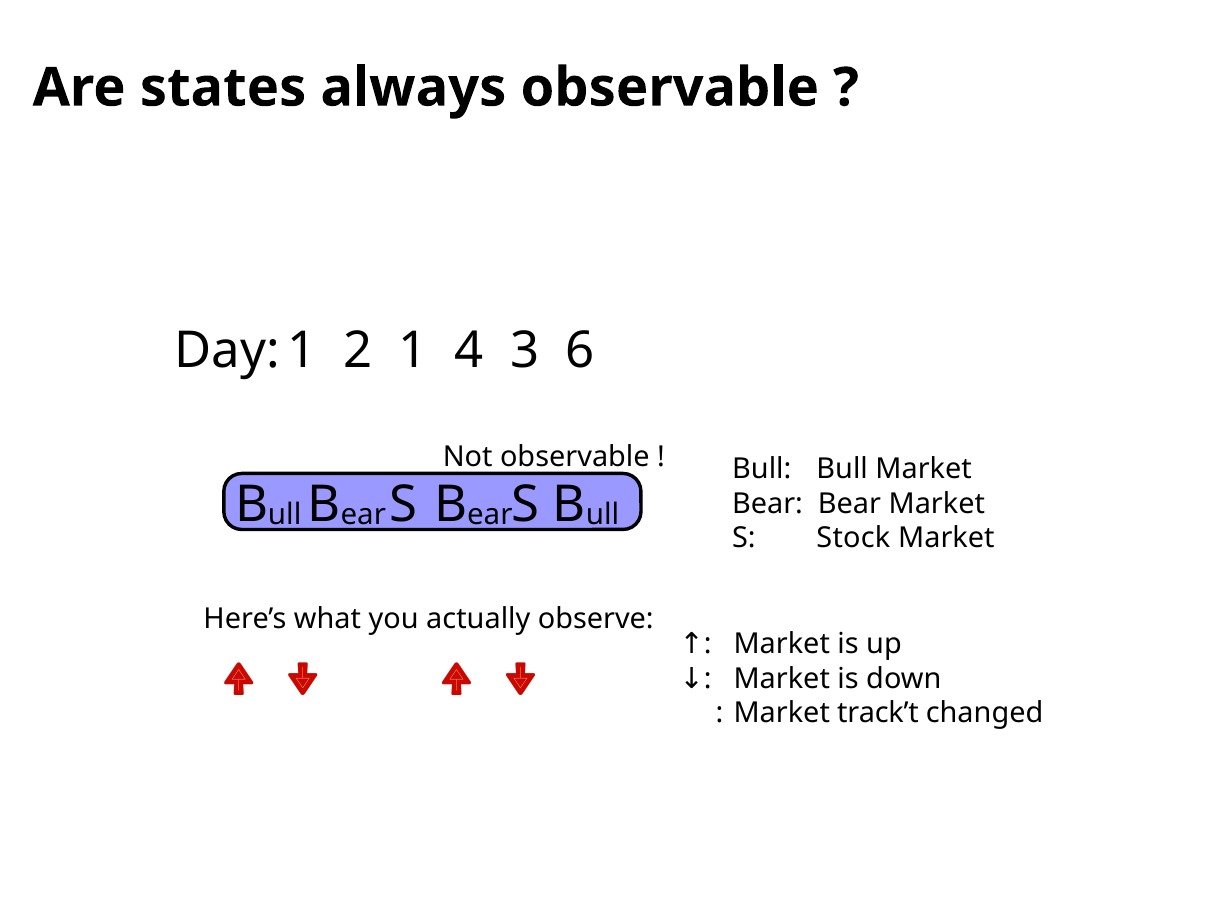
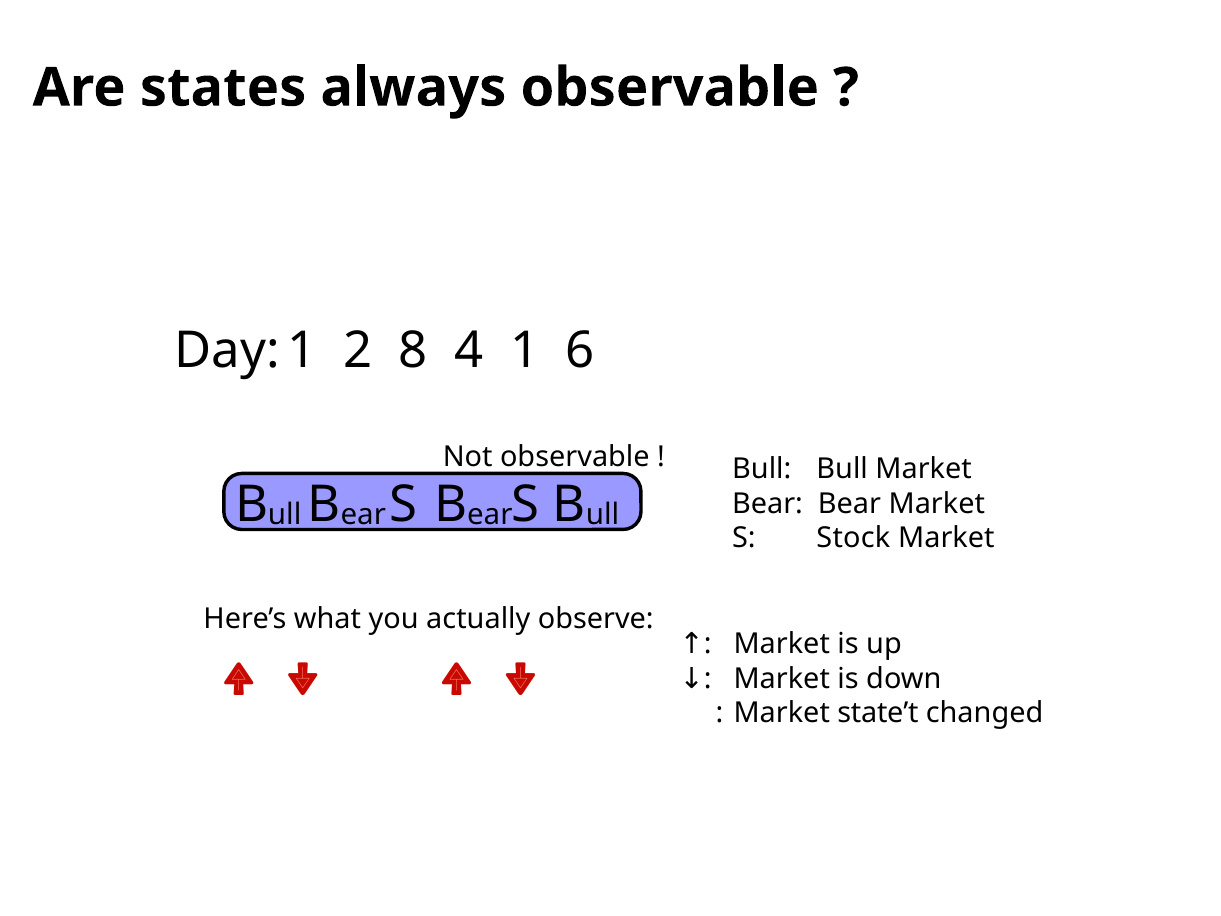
2 1: 1 -> 8
4 3: 3 -> 1
track’t: track’t -> state’t
